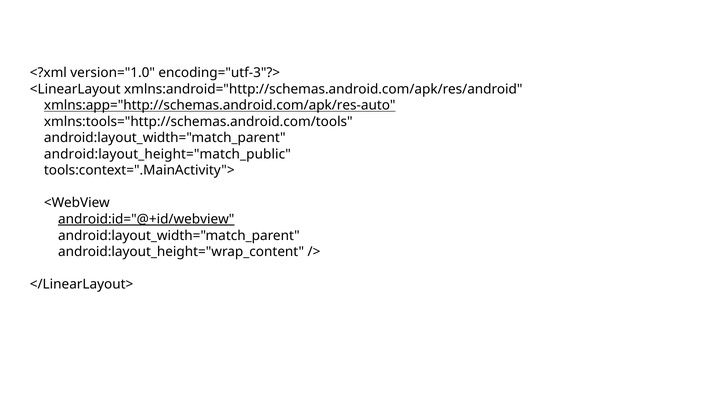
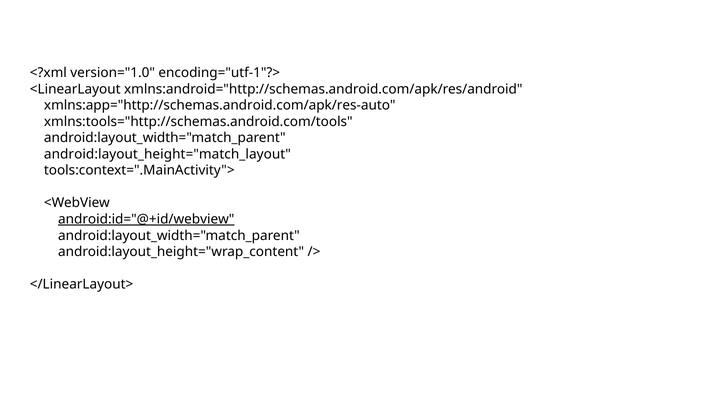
encoding="utf-3"?>: encoding="utf-3"?> -> encoding="utf-1"?>
xmlns:app="http://schemas.android.com/apk/res-auto underline: present -> none
android:layout_height="match_public: android:layout_height="match_public -> android:layout_height="match_layout
